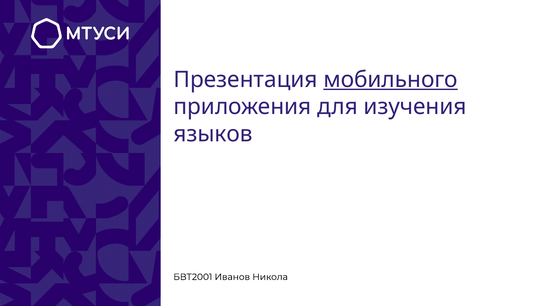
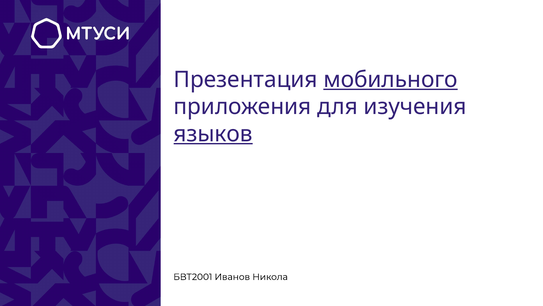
языков underline: none -> present
